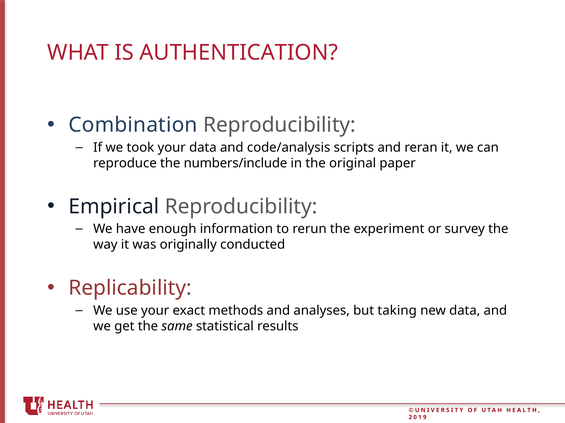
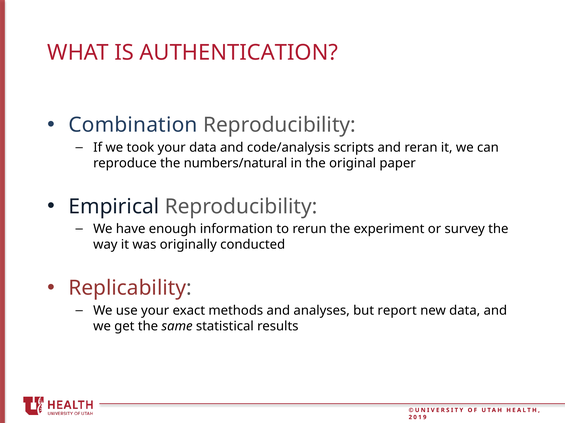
numbers/include: numbers/include -> numbers/natural
taking: taking -> report
